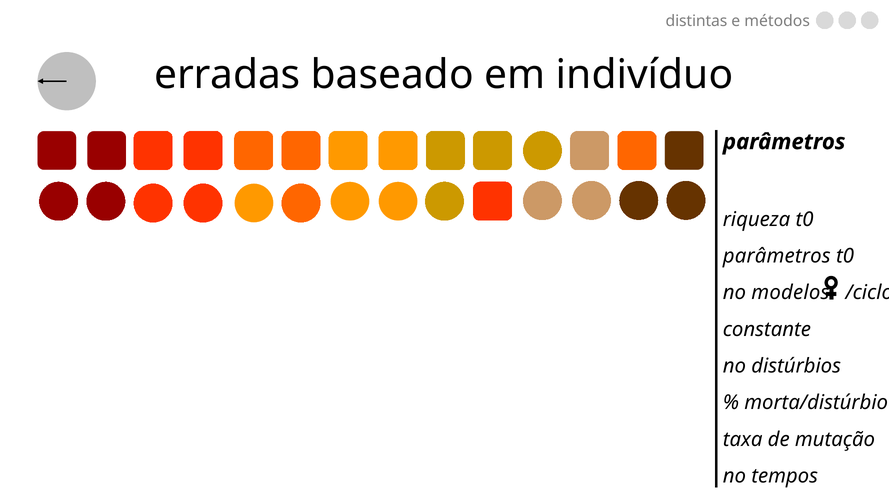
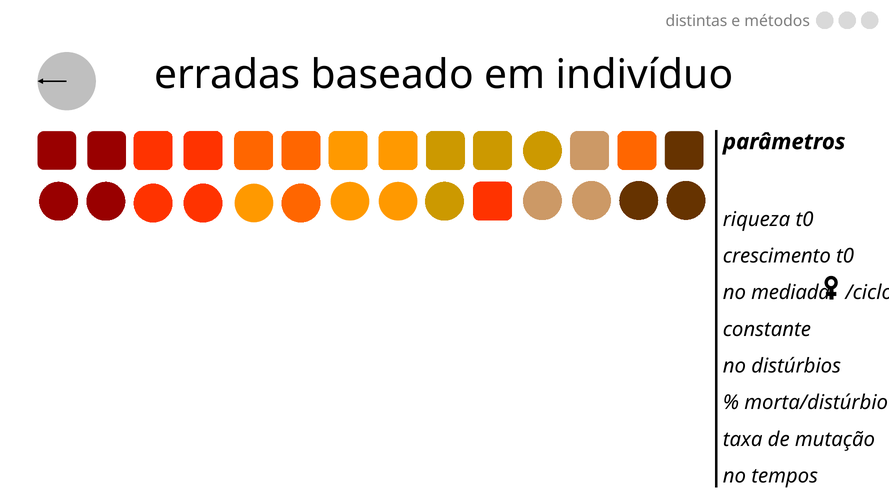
parâmetros at (777, 256): parâmetros -> crescimento
modelos: modelos -> mediada
